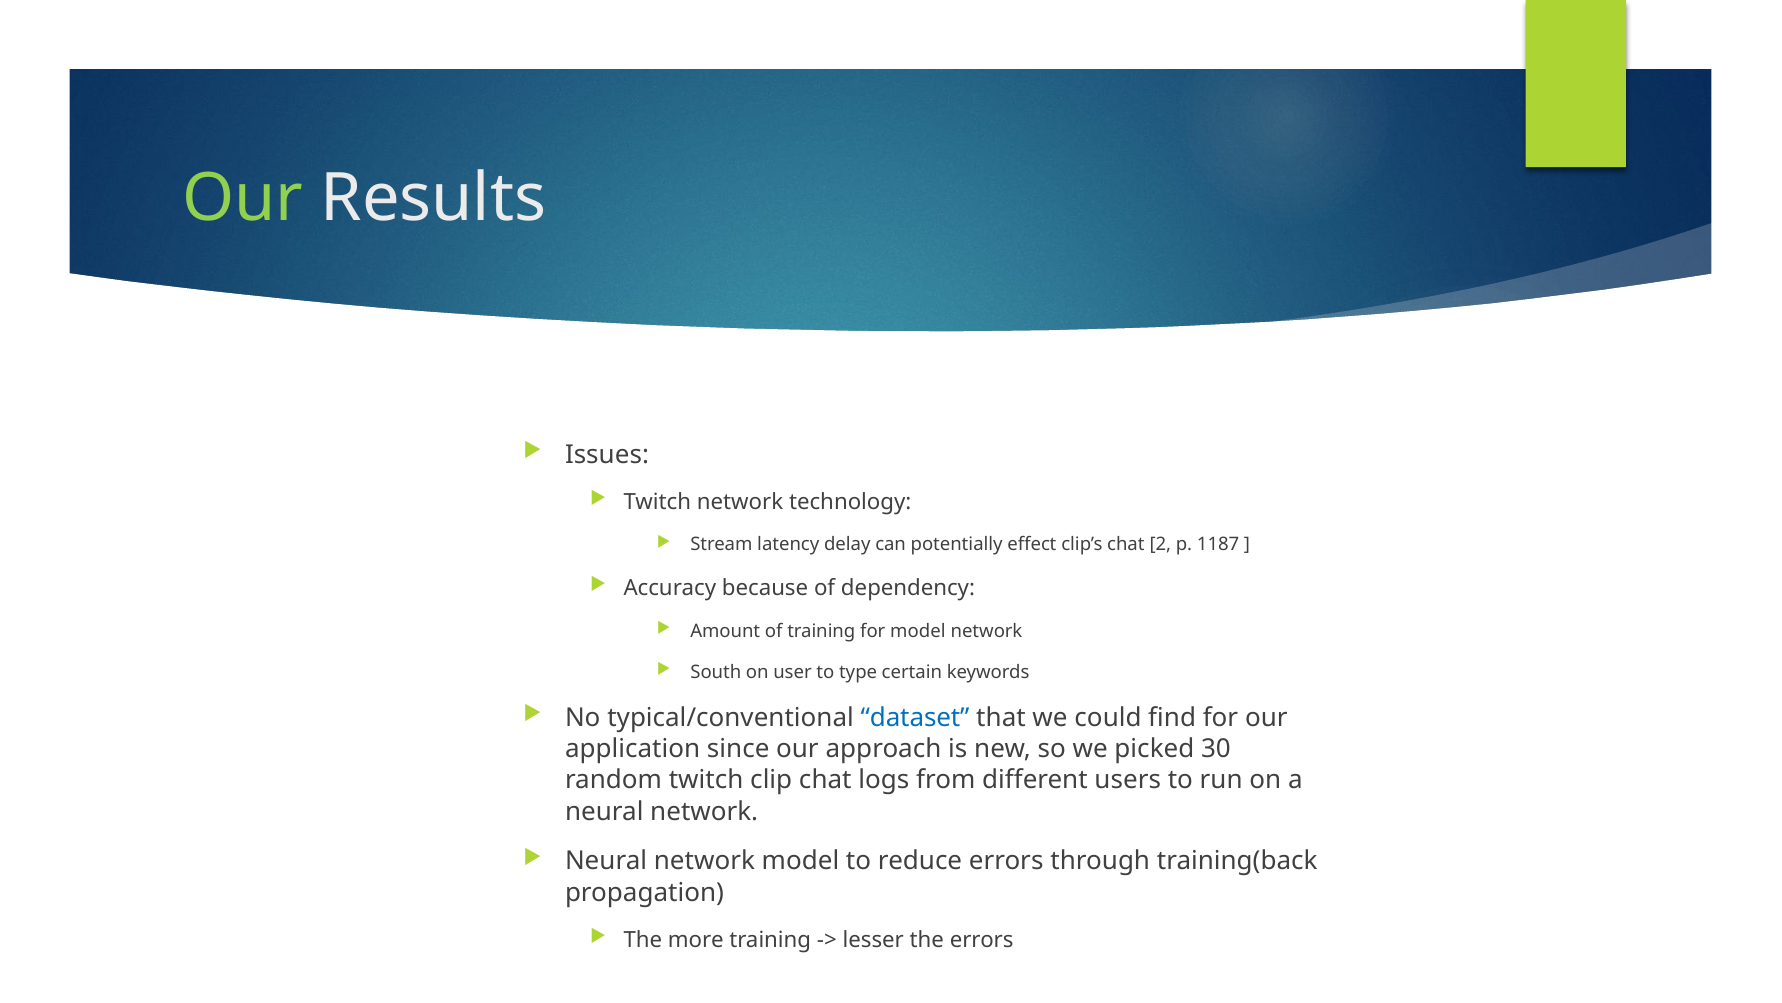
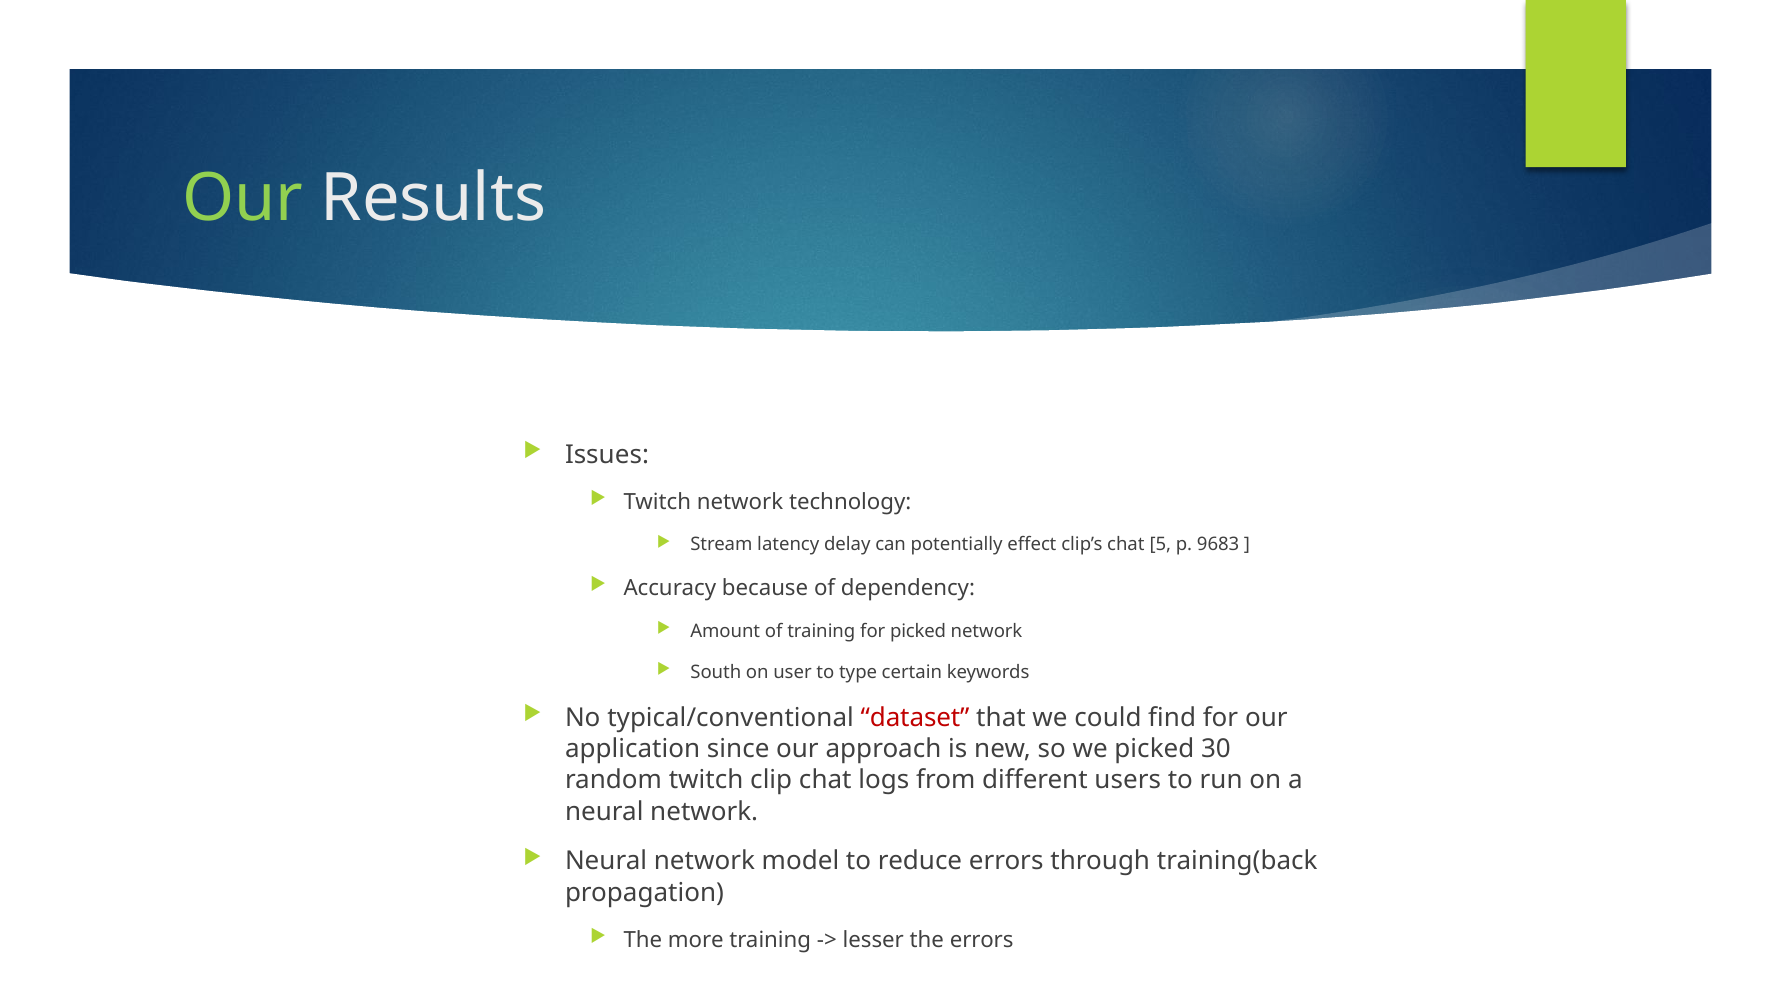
2: 2 -> 5
1187: 1187 -> 9683
for model: model -> picked
dataset colour: blue -> red
